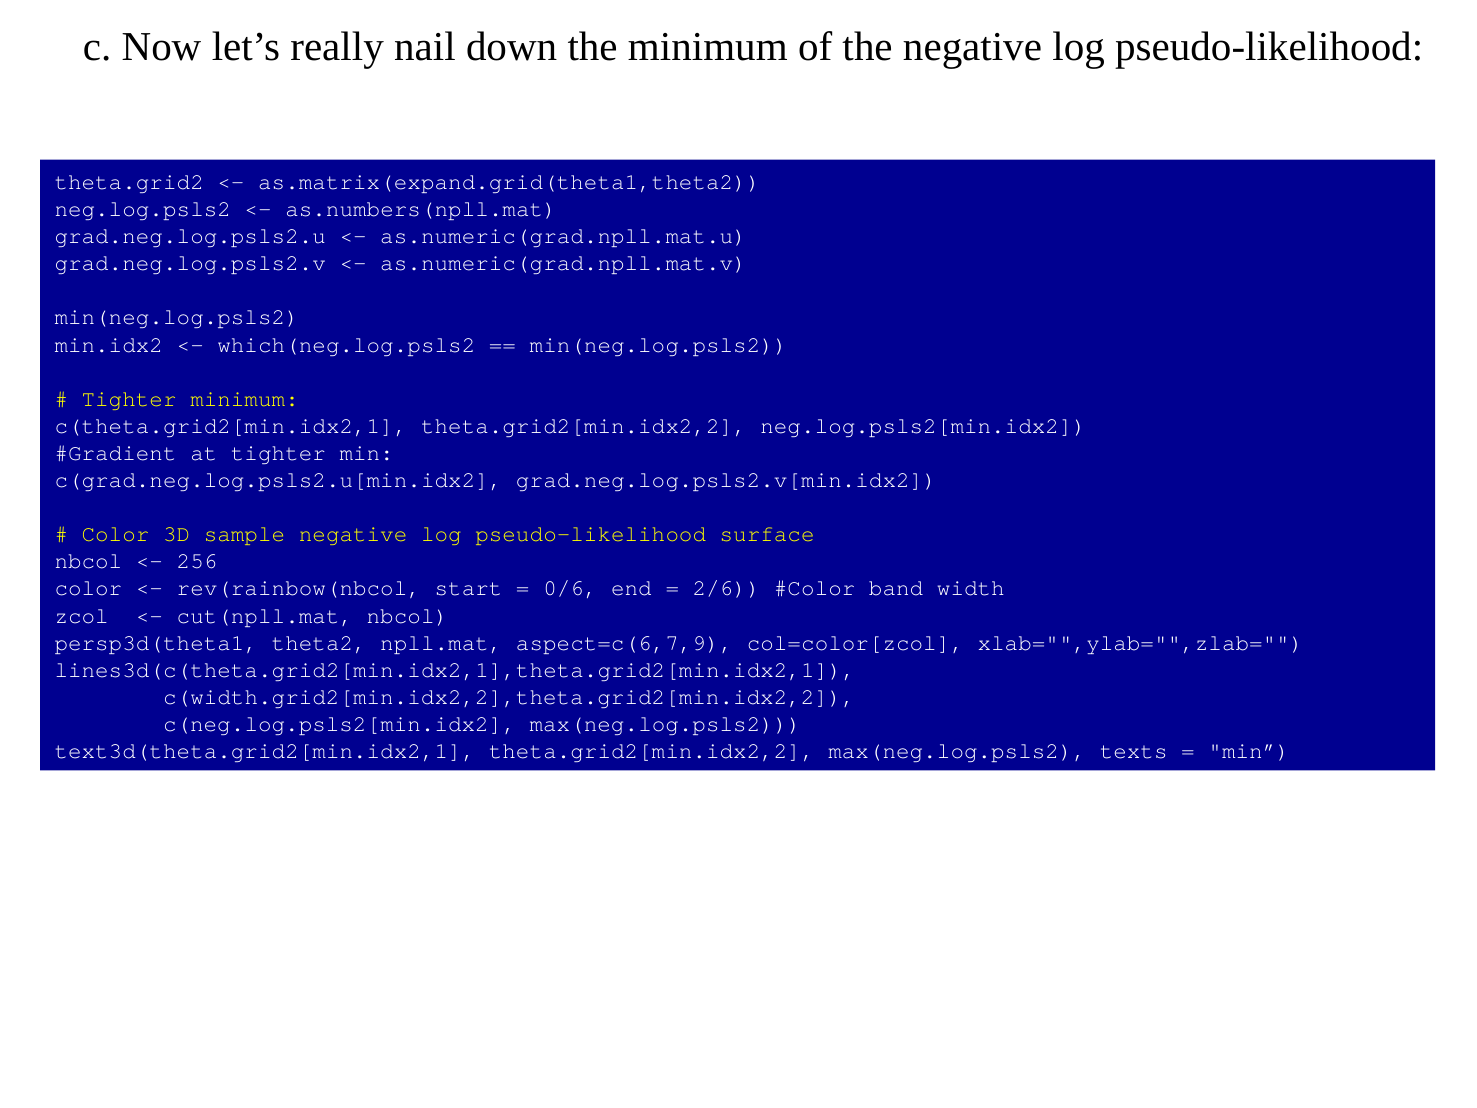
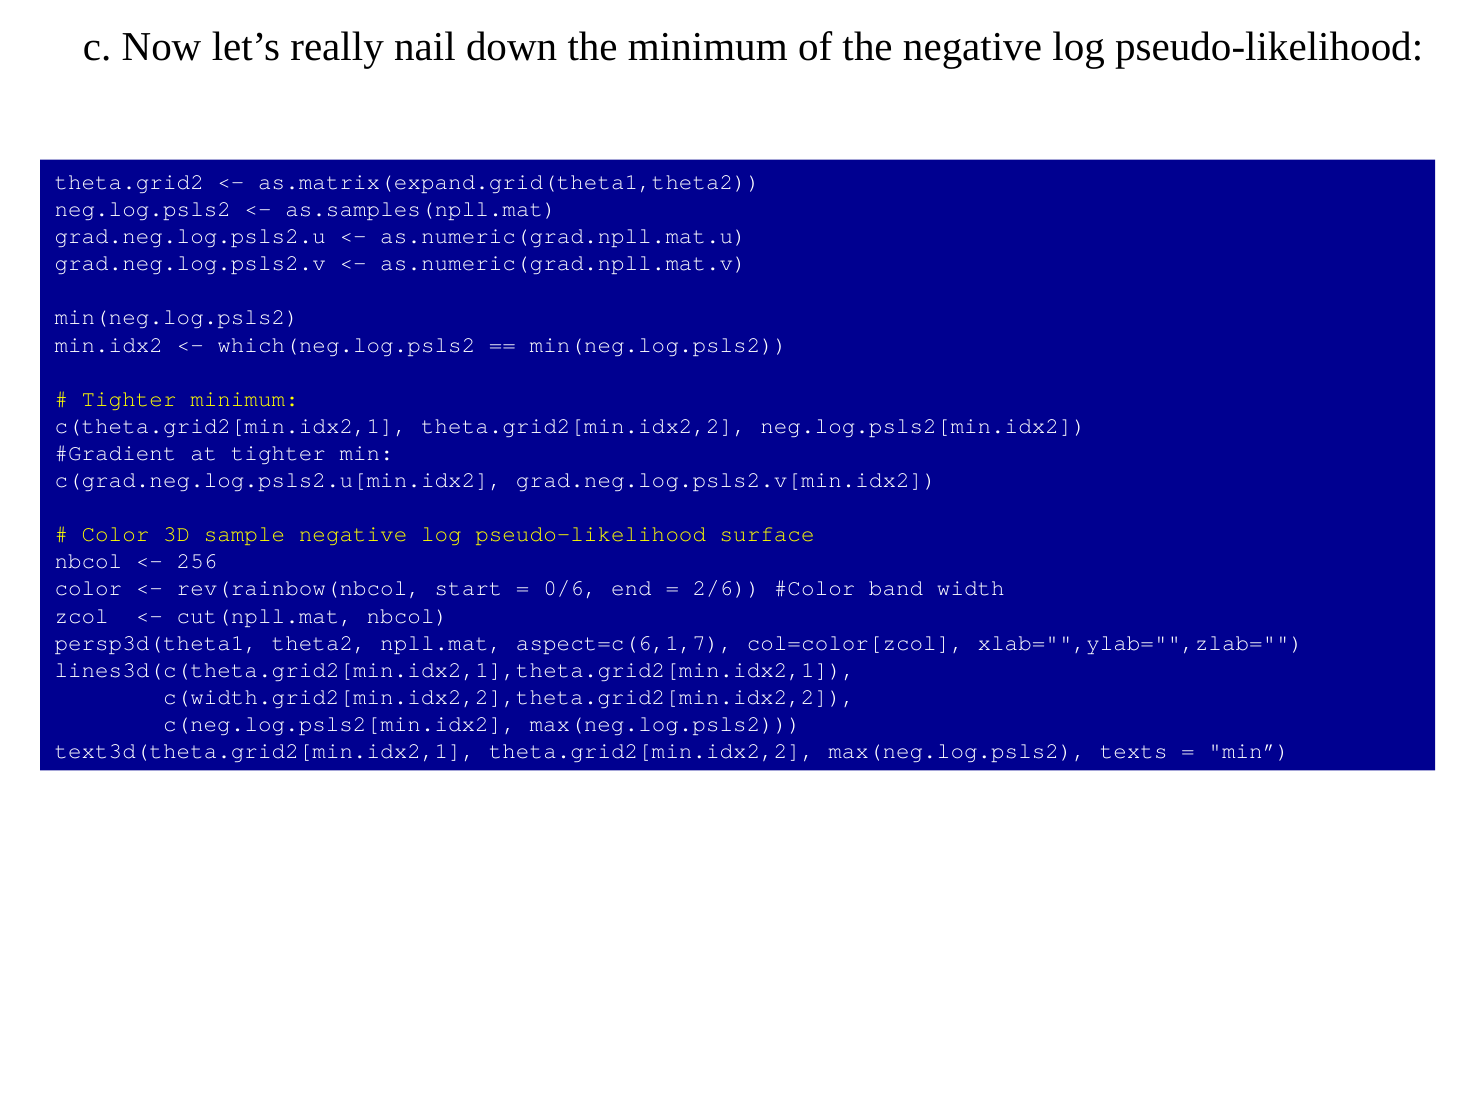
as.numbers(npll.mat: as.numbers(npll.mat -> as.samples(npll.mat
aspect=c(6,7,9: aspect=c(6,7,9 -> aspect=c(6,1,7
